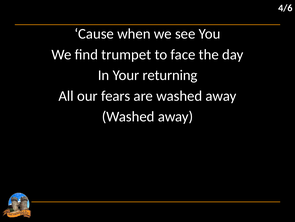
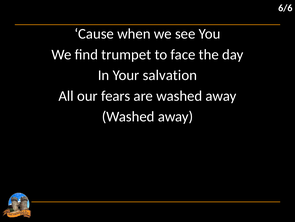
4/6: 4/6 -> 6/6
returning: returning -> salvation
